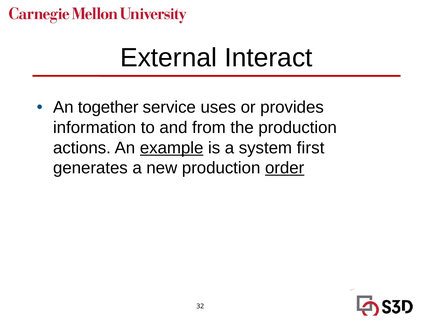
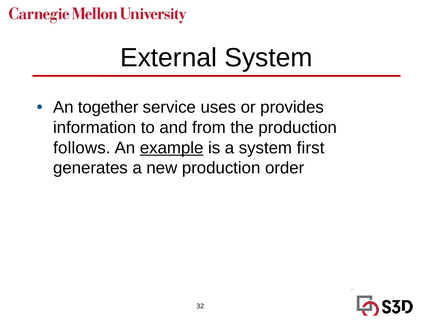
External Interact: Interact -> System
actions: actions -> follows
order underline: present -> none
